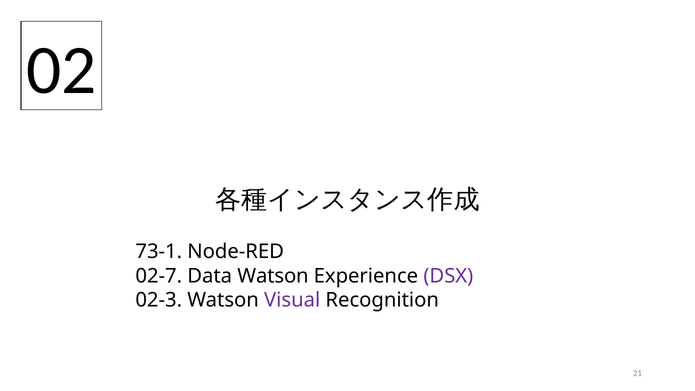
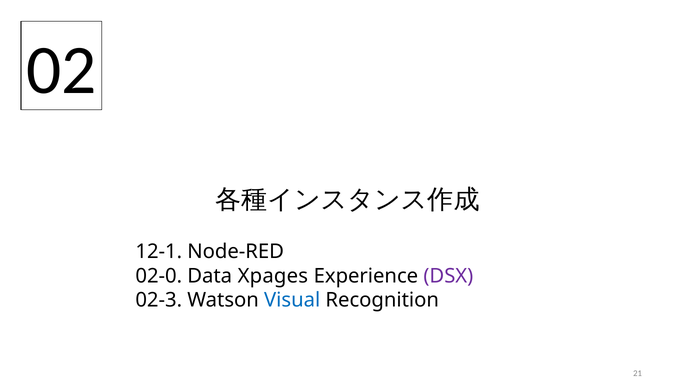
73-1: 73-1 -> 12-1
02-7: 02-7 -> 02-0
Data Watson: Watson -> Xpages
Visual colour: purple -> blue
